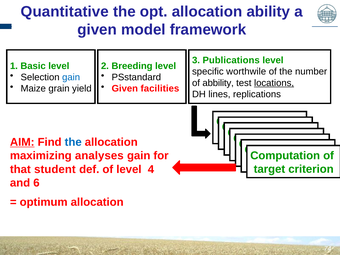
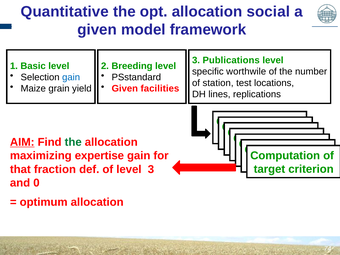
ability: ability -> social
abbility: abbility -> station
locations underline: present -> none
the at (73, 142) colour: blue -> green
analyses: analyses -> expertise
student: student -> fraction
level 4: 4 -> 3
6: 6 -> 0
